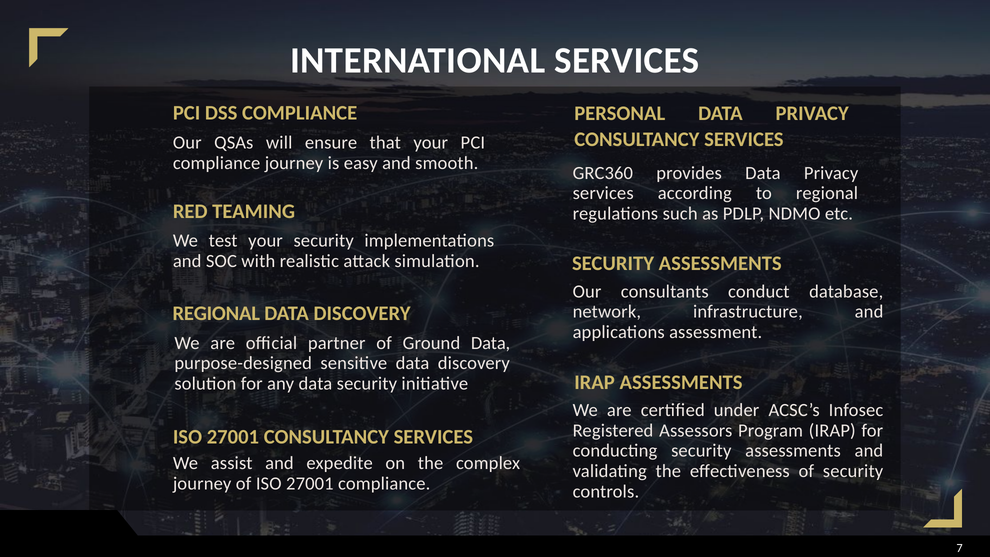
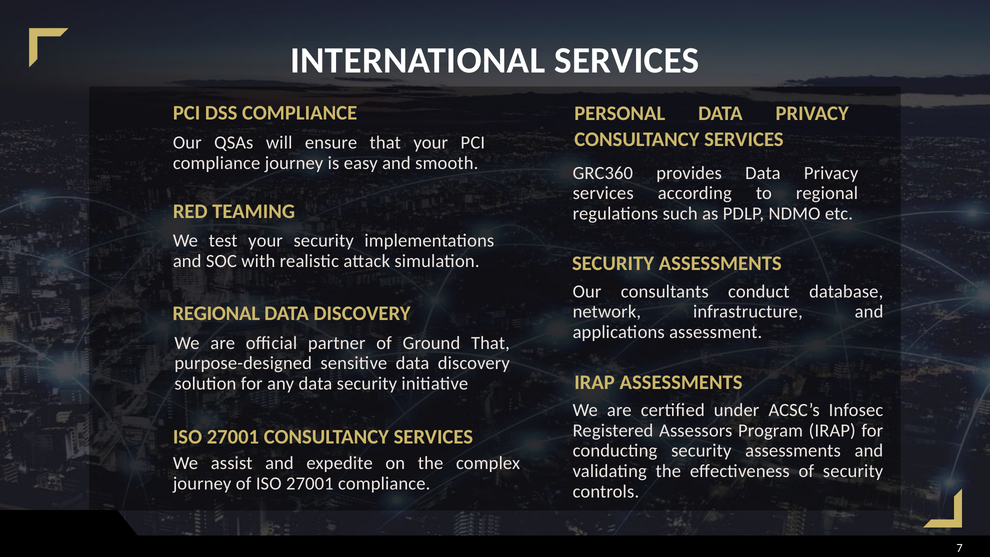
Ground Data: Data -> That
